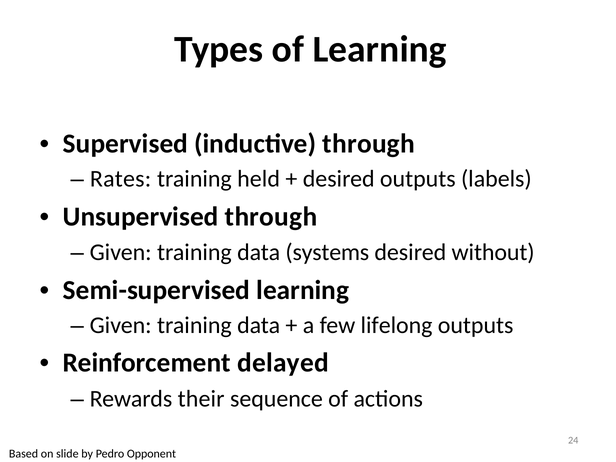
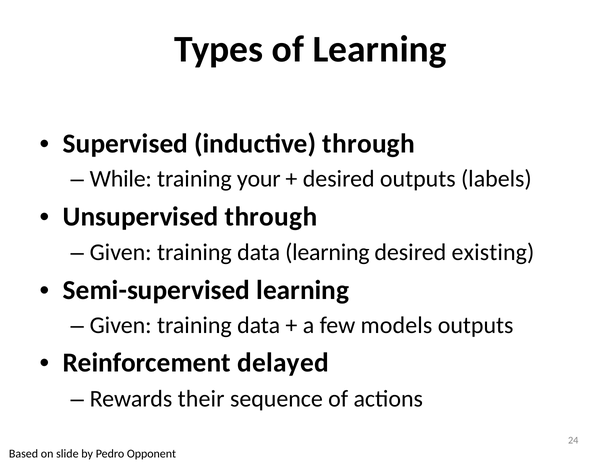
Rates: Rates -> While
held: held -> your
data systems: systems -> learning
without: without -> existing
lifelong: lifelong -> models
